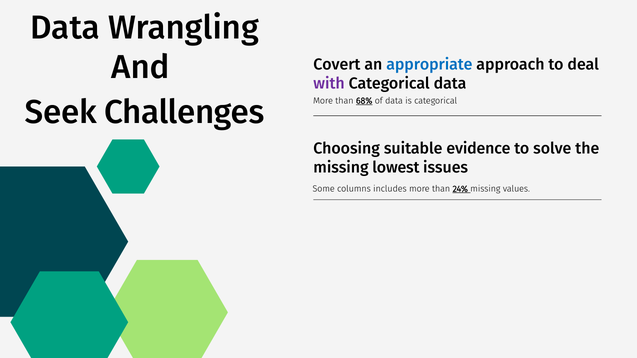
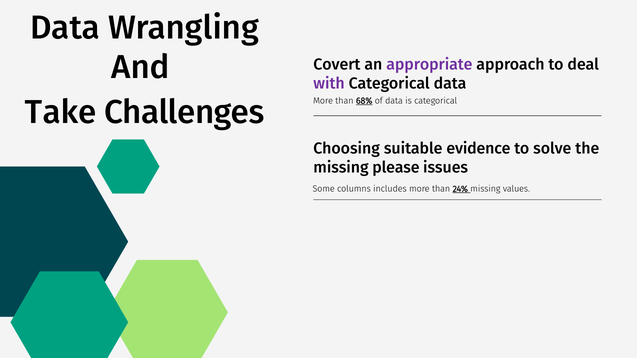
appropriate colour: blue -> purple
Seek: Seek -> Take
lowest: lowest -> please
